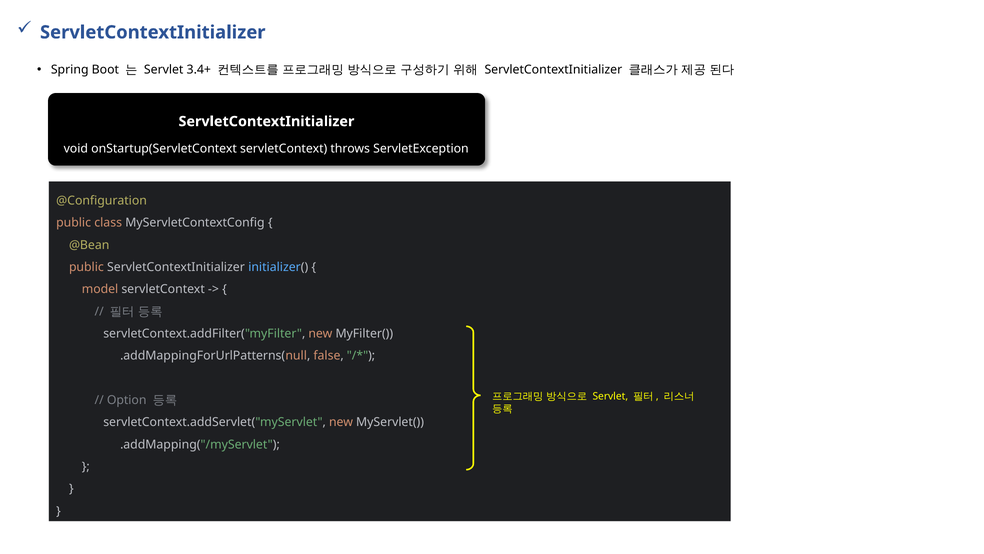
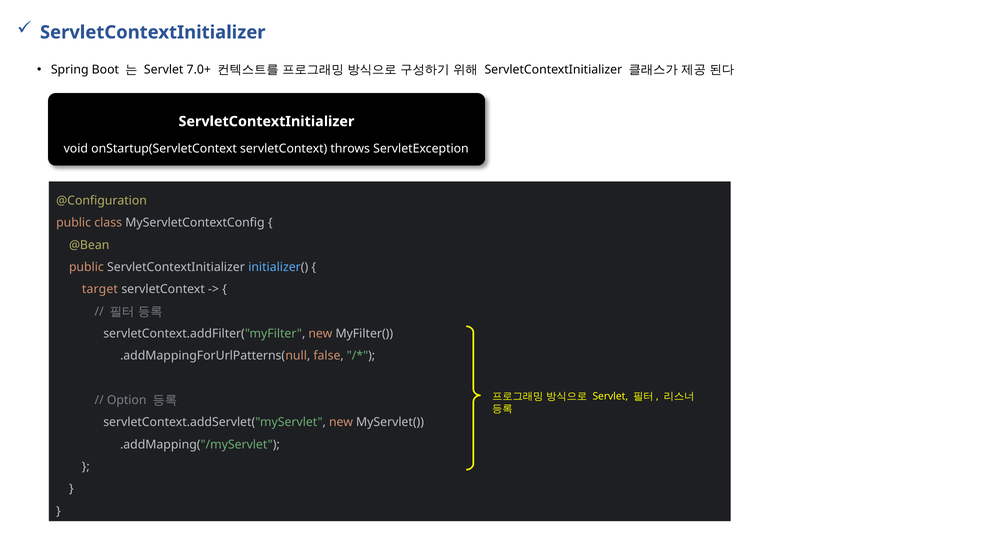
3.4+: 3.4+ -> 7.0+
model: model -> target
